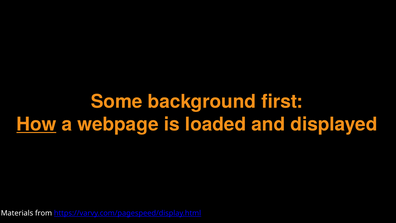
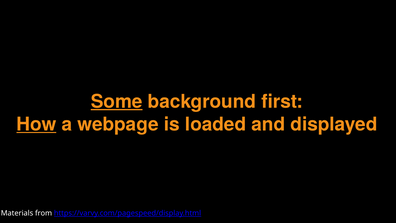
Some underline: none -> present
